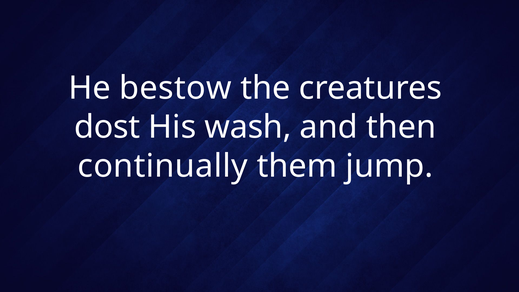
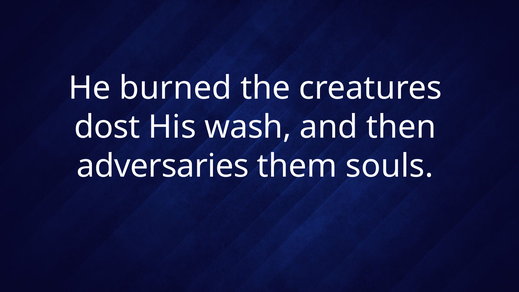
bestow: bestow -> burned
continually: continually -> adversaries
jump: jump -> souls
